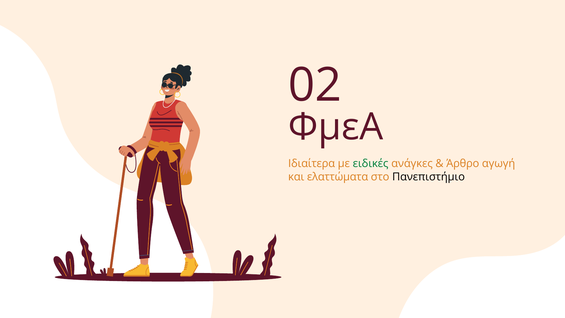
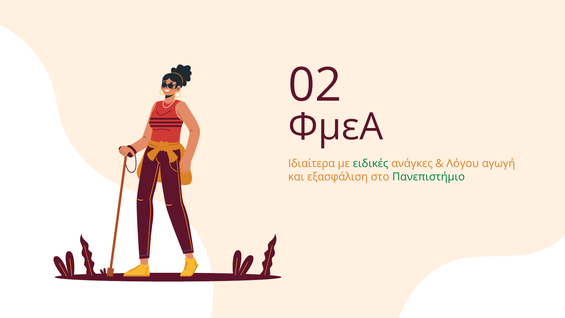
Άρθρο: Άρθρο -> Λόγου
ελαττώματα: ελαττώματα -> εξασφάλιση
Πανεπιστήμιο colour: black -> green
